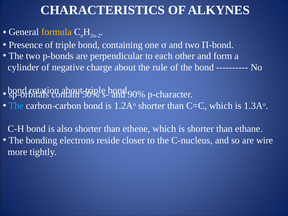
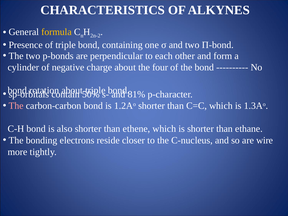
rule: rule -> four
90%: 90% -> 81%
The at (16, 106) colour: light blue -> pink
